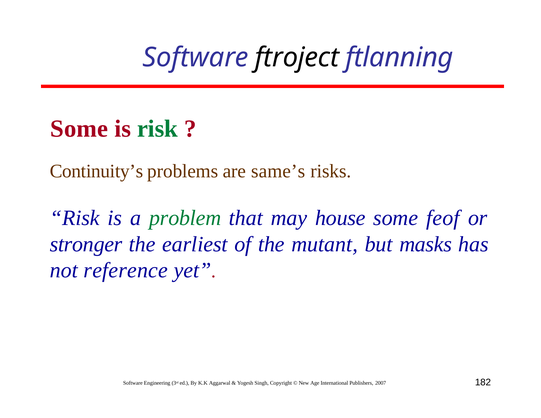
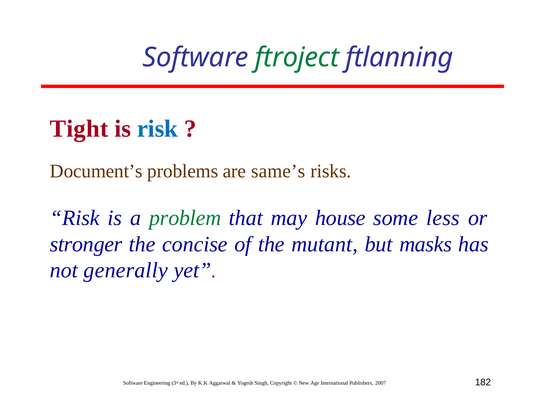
ftroject colour: black -> green
Some at (79, 129): Some -> Tight
risk at (157, 129) colour: green -> blue
Continuity’s: Continuity’s -> Document’s
feof: feof -> less
earliest: earliest -> concise
reference: reference -> generally
